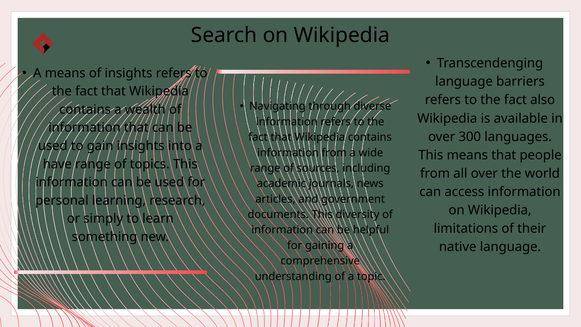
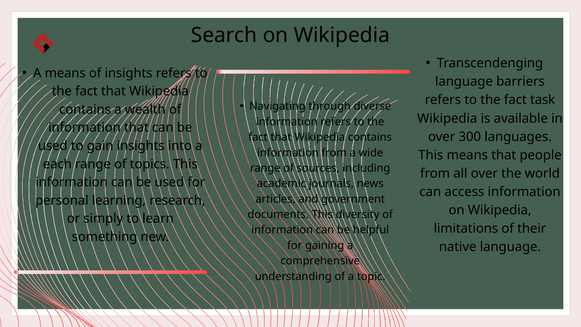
also: also -> task
have: have -> each
